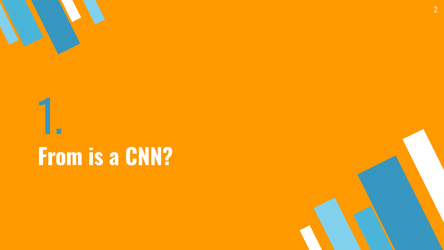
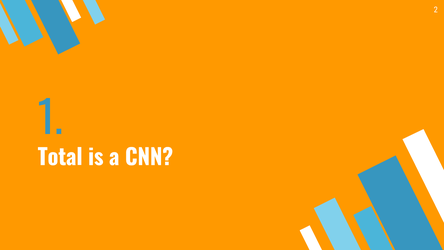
From: From -> Total
